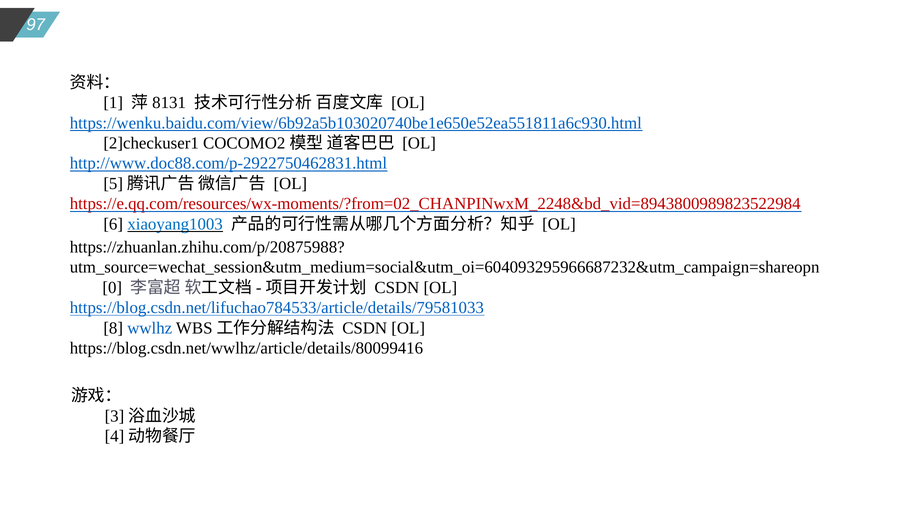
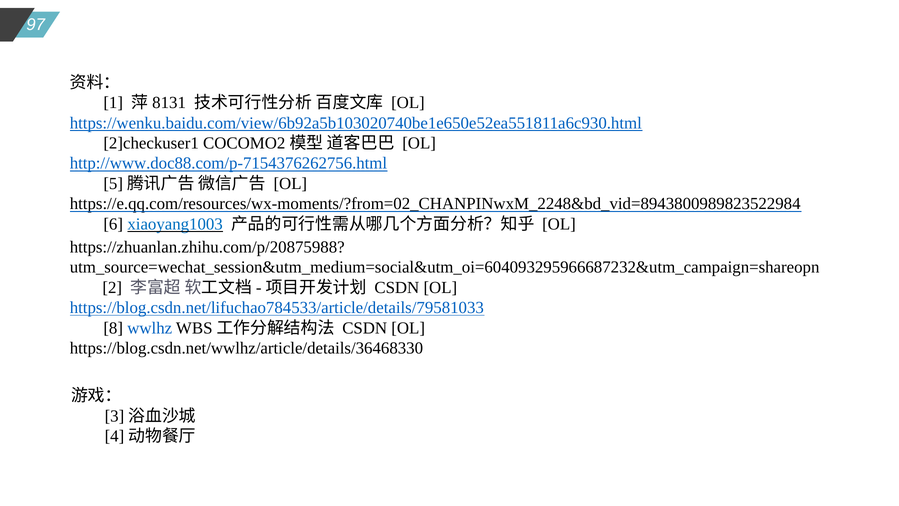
http://www.doc88.com/p-2922750462831.html: http://www.doc88.com/p-2922750462831.html -> http://www.doc88.com/p-7154376262756.html
https://e.qq.com/resources/wx-moments/?from=02_CHANPINwxM_2248&bd_vid=8943800989823522984 colour: red -> black
0: 0 -> 2
https://blog.csdn.net/wwlhz/article/details/80099416: https://blog.csdn.net/wwlhz/article/details/80099416 -> https://blog.csdn.net/wwlhz/article/details/36468330
